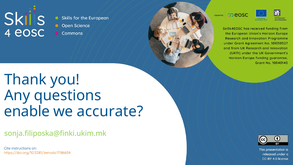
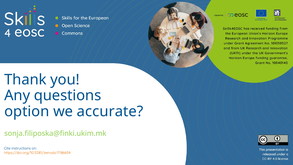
enable: enable -> option
